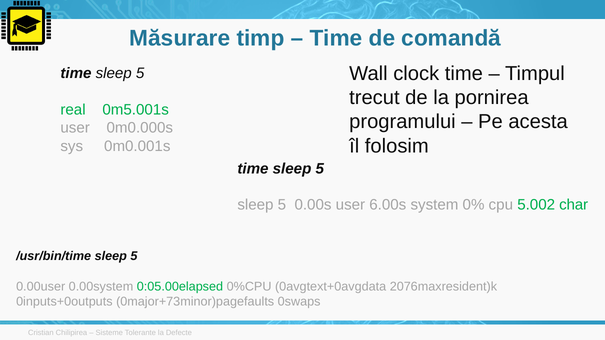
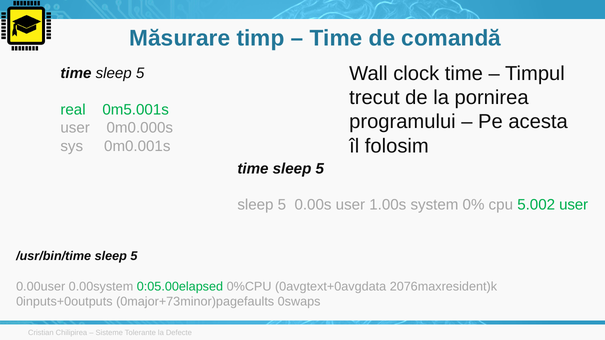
6.00s: 6.00s -> 1.00s
5.002 char: char -> user
